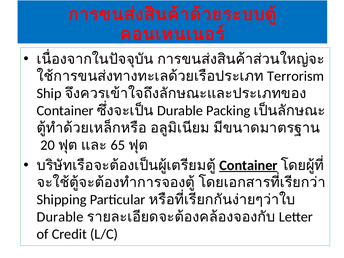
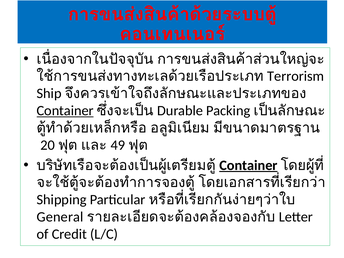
Container at (65, 111) underline: none -> present
65: 65 -> 49
Durable at (60, 217): Durable -> General
